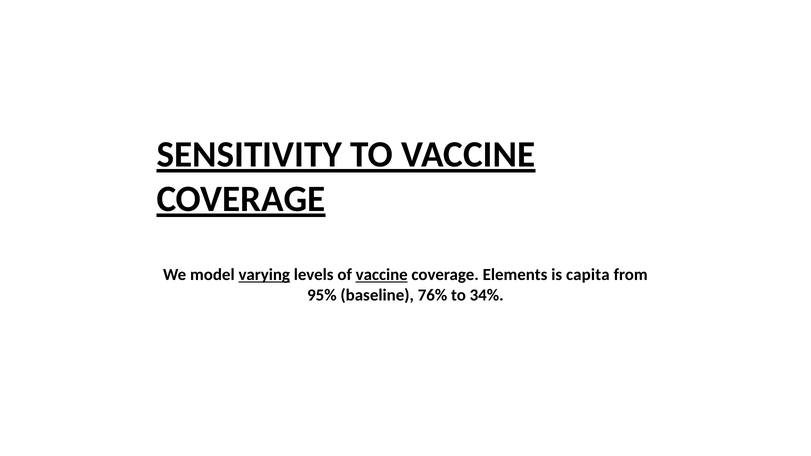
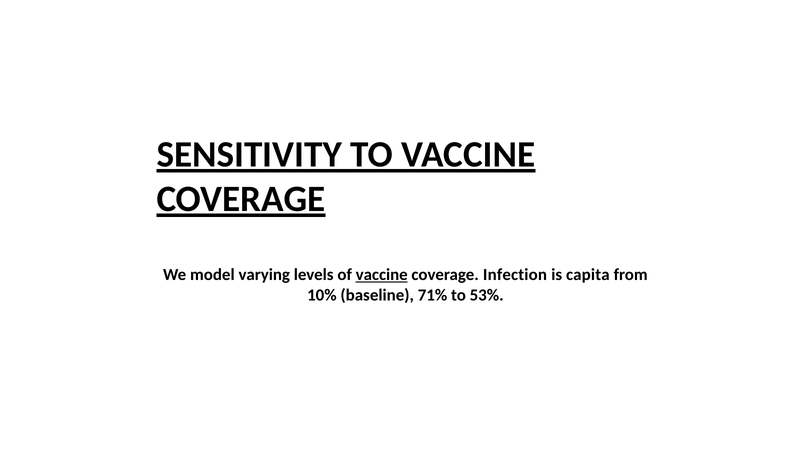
varying underline: present -> none
Elements: Elements -> Infection
95%: 95% -> 10%
76%: 76% -> 71%
34%: 34% -> 53%
